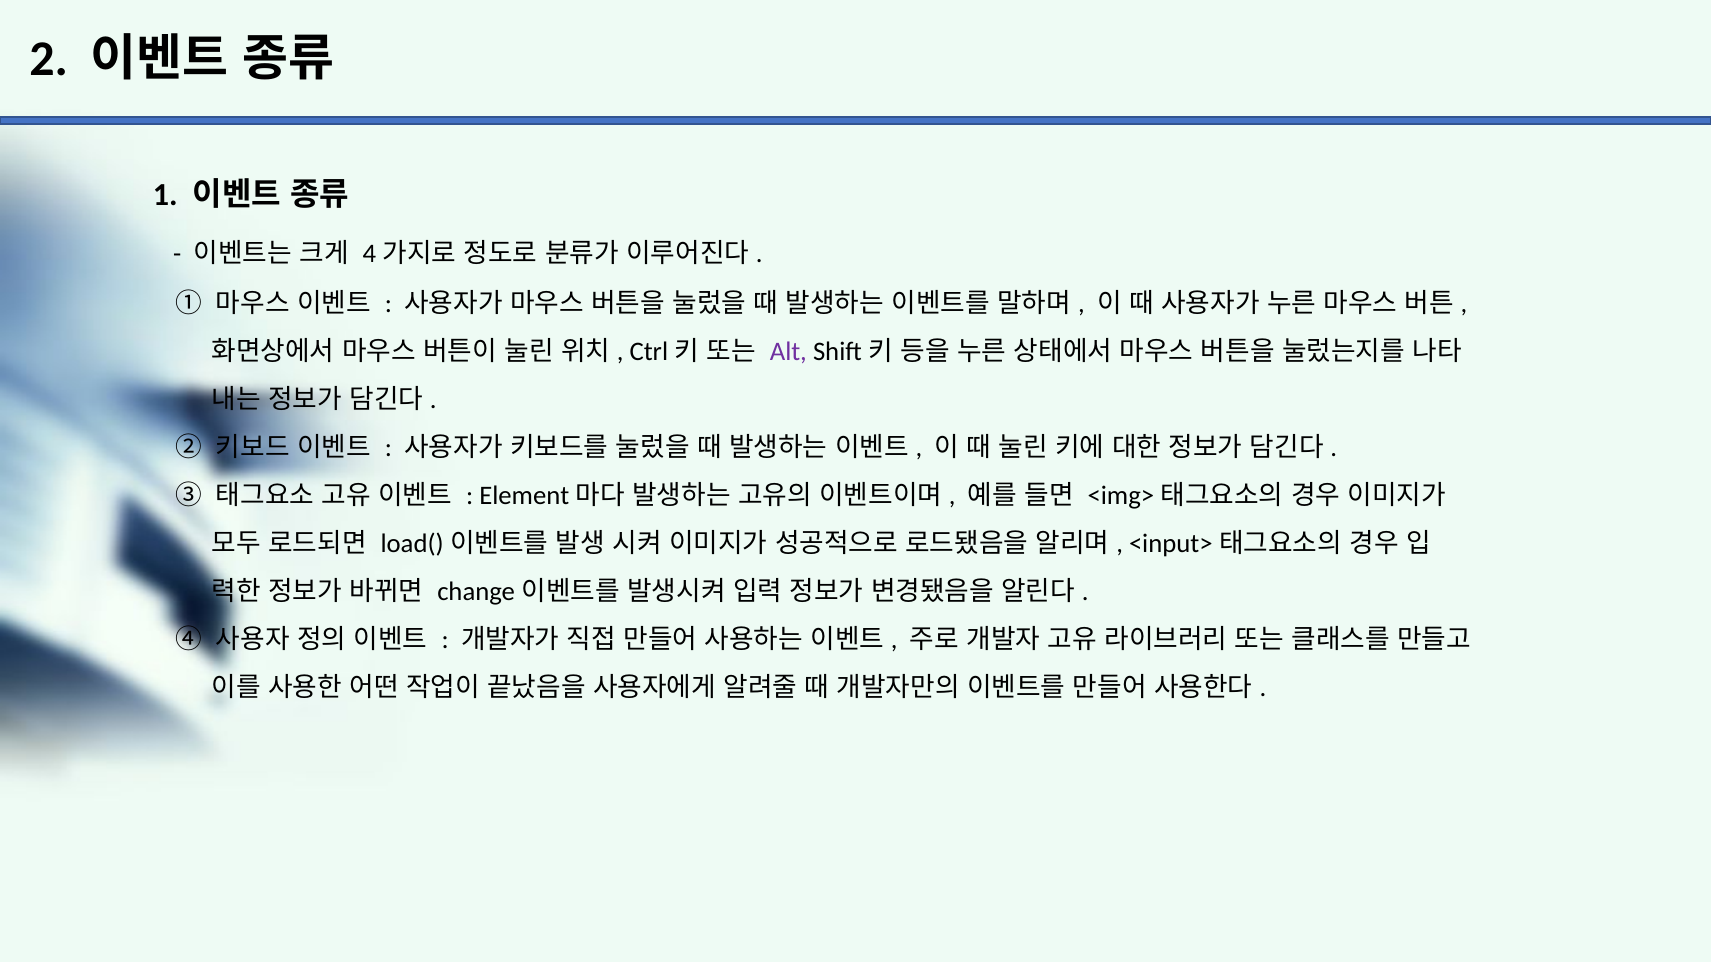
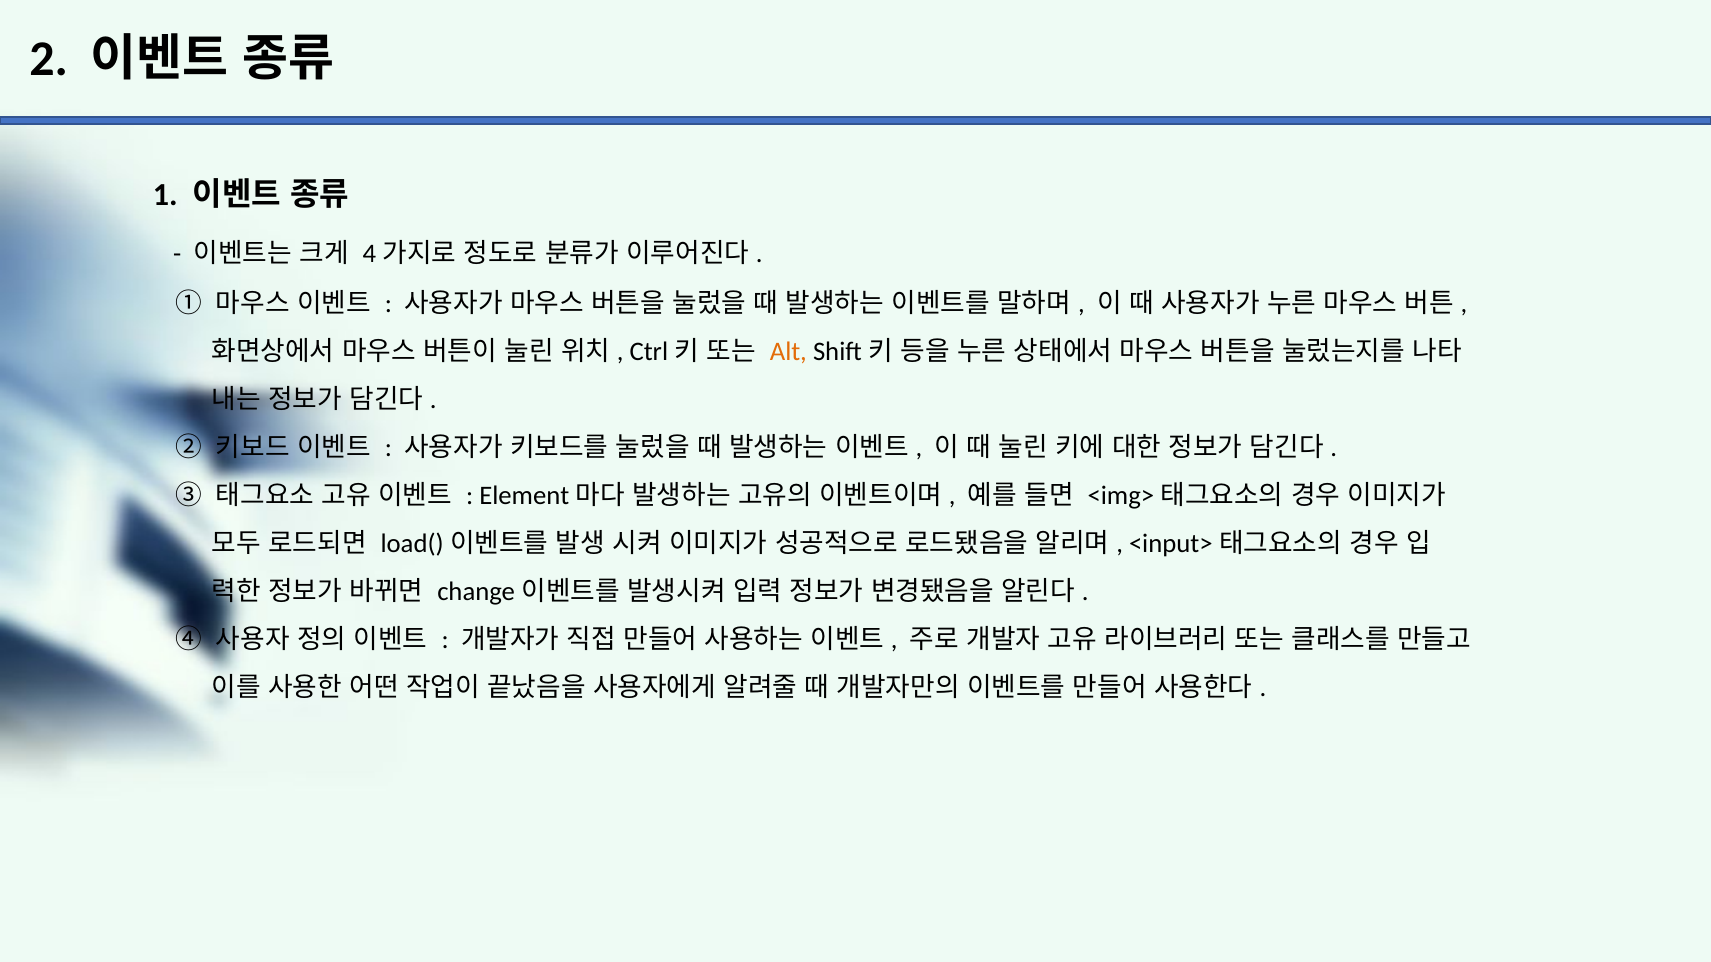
Alt colour: purple -> orange
